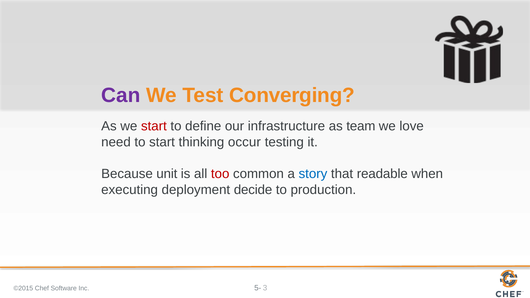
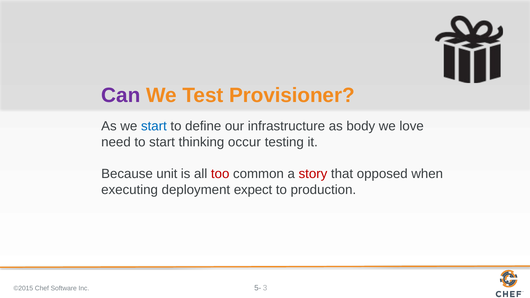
Converging: Converging -> Provisioner
start at (154, 126) colour: red -> blue
team: team -> body
story colour: blue -> red
readable: readable -> opposed
decide: decide -> expect
